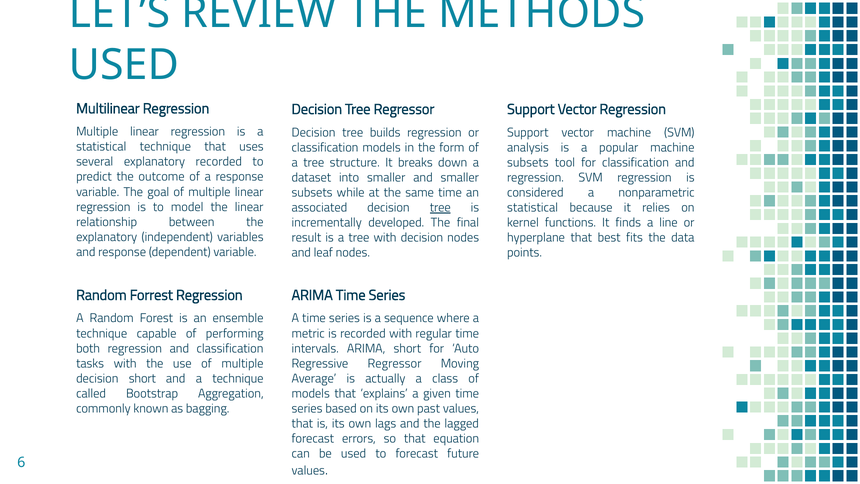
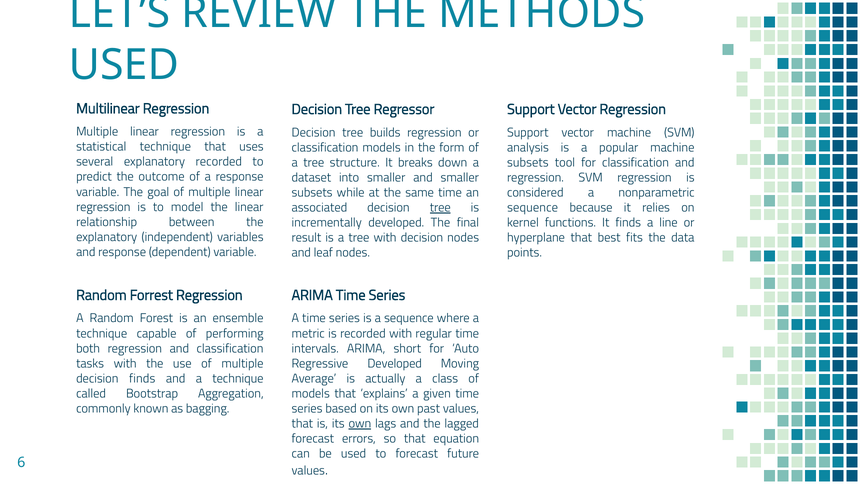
statistical at (533, 208): statistical -> sequence
Regressive Regressor: Regressor -> Developed
decision short: short -> finds
own at (360, 423) underline: none -> present
